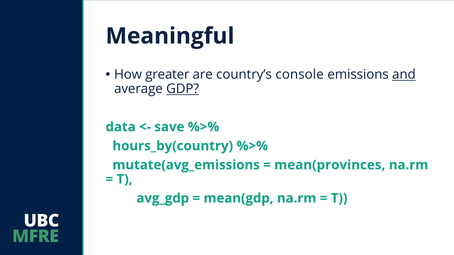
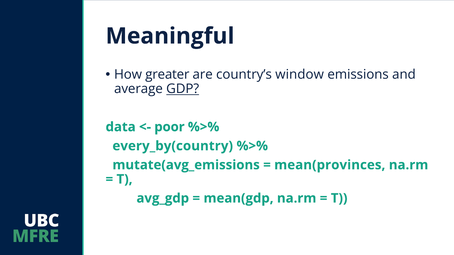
console: console -> window
and underline: present -> none
save: save -> poor
hours_by(country: hours_by(country -> every_by(country
